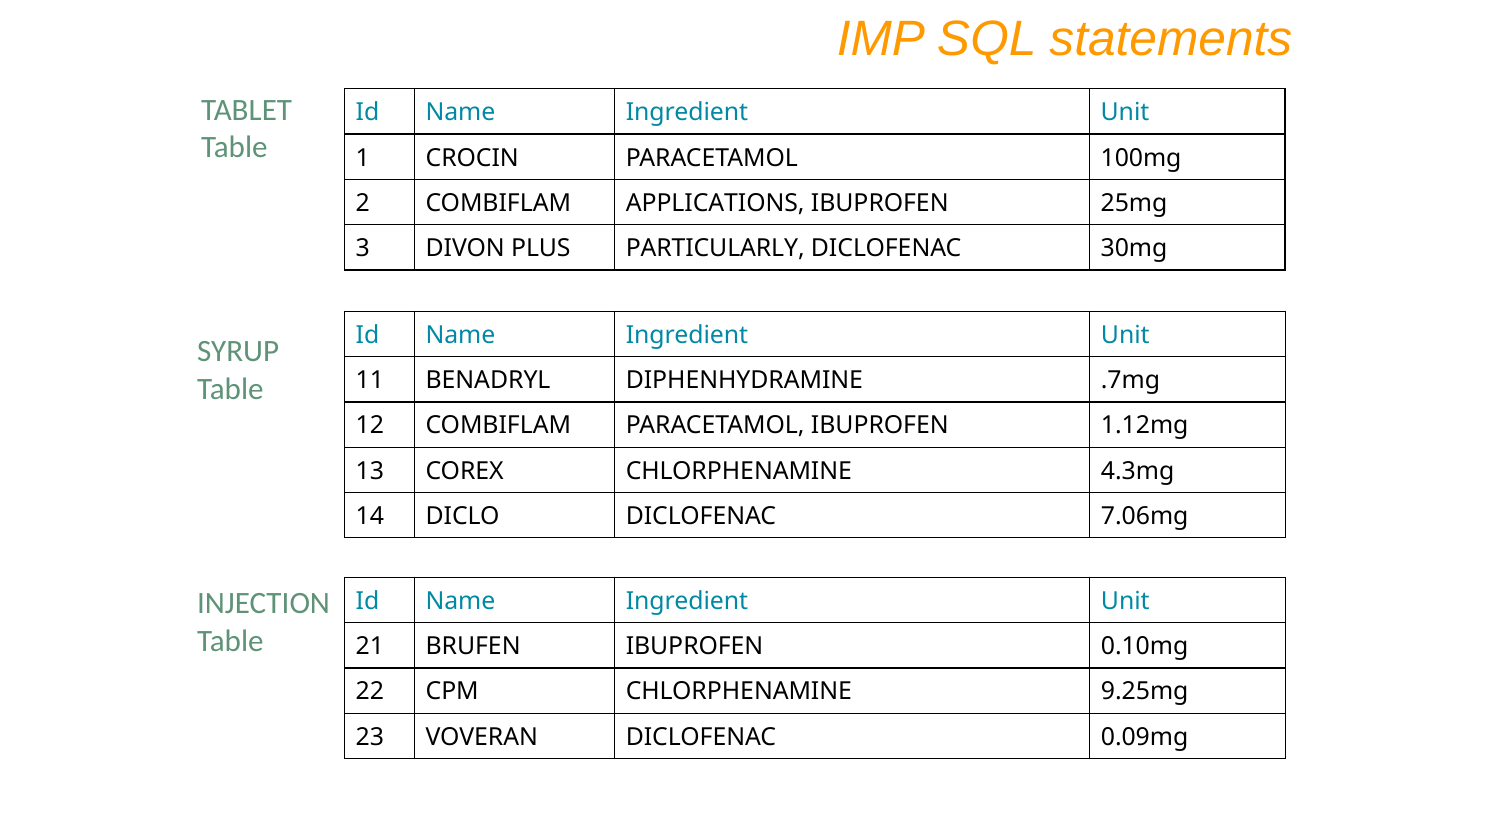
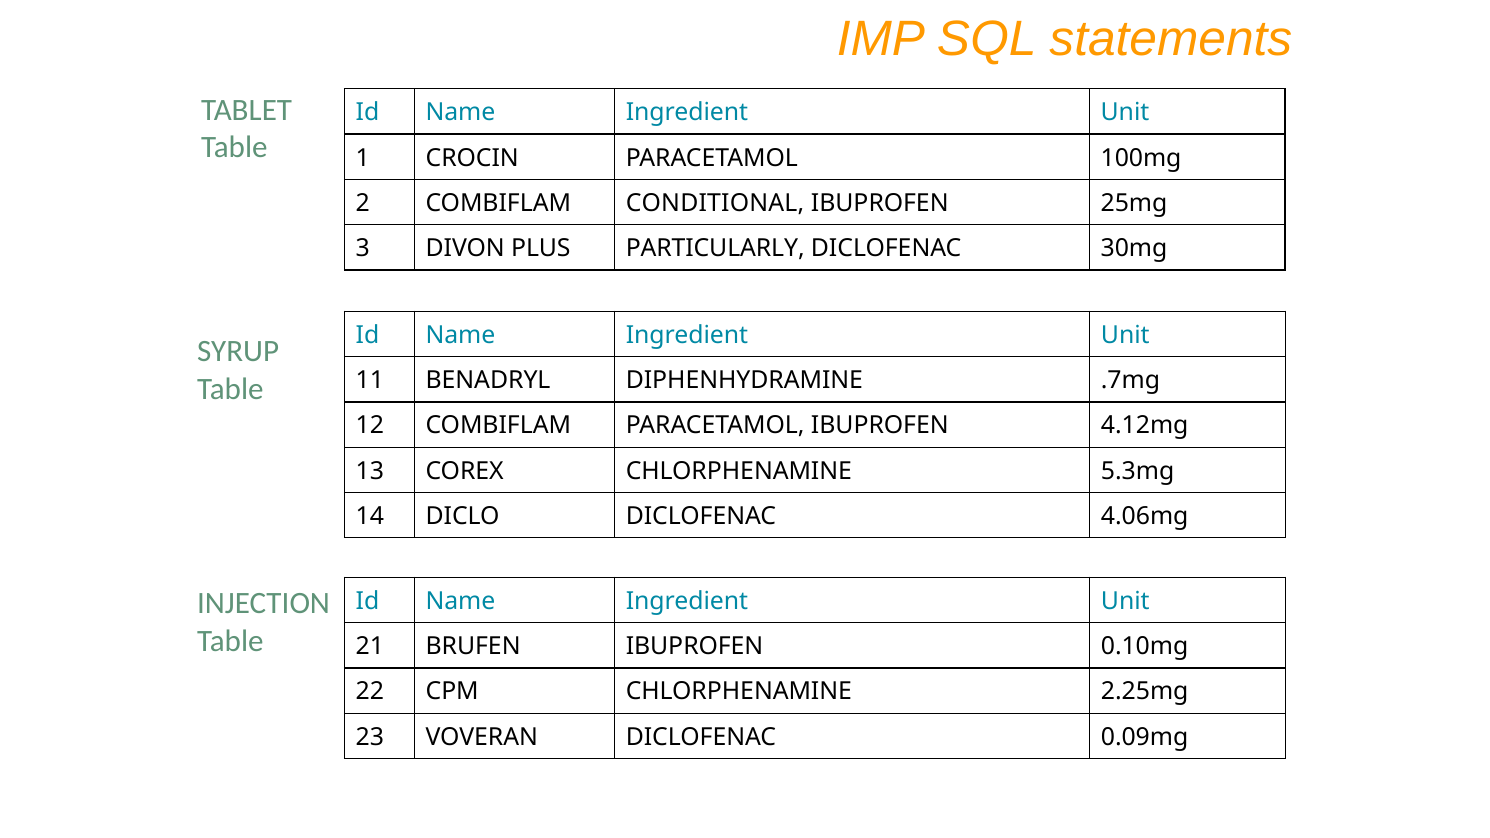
APPLICATIONS: APPLICATIONS -> CONDITIONAL
1.12mg: 1.12mg -> 4.12mg
4.3mg: 4.3mg -> 5.3mg
7.06mg: 7.06mg -> 4.06mg
9.25mg: 9.25mg -> 2.25mg
